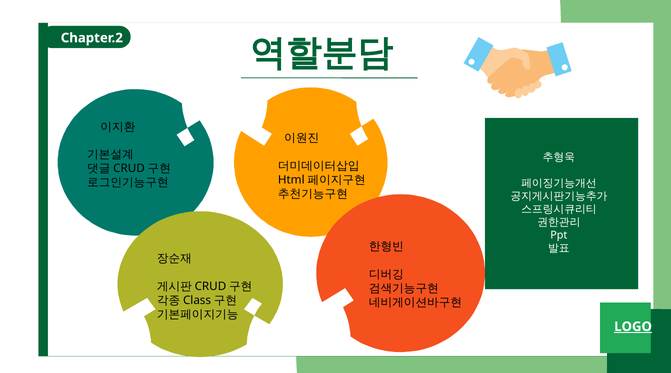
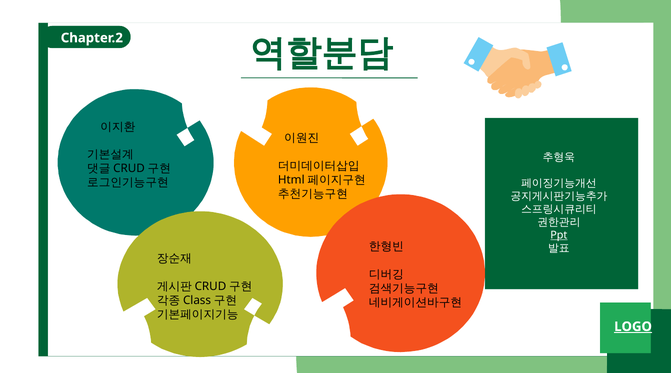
Ppt underline: none -> present
